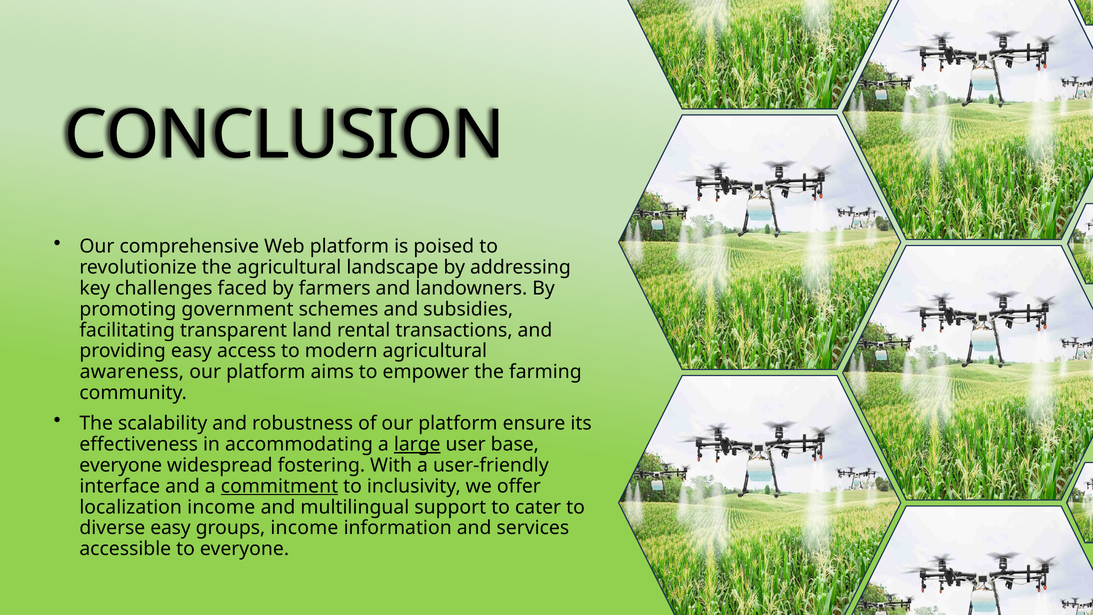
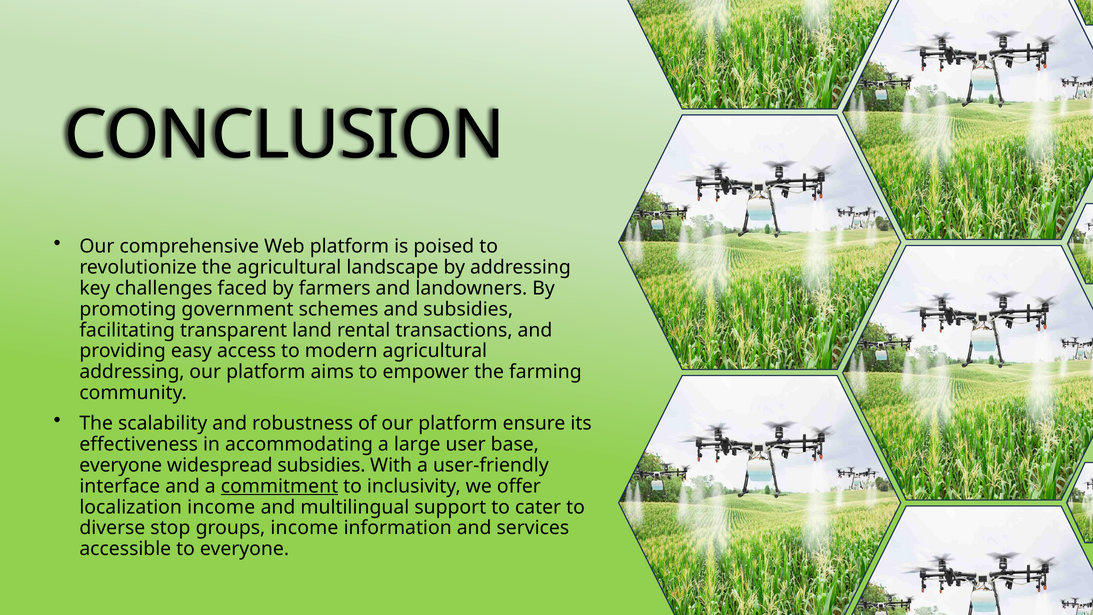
awareness at (132, 372): awareness -> addressing
large underline: present -> none
widespread fostering: fostering -> subsidies
diverse easy: easy -> stop
